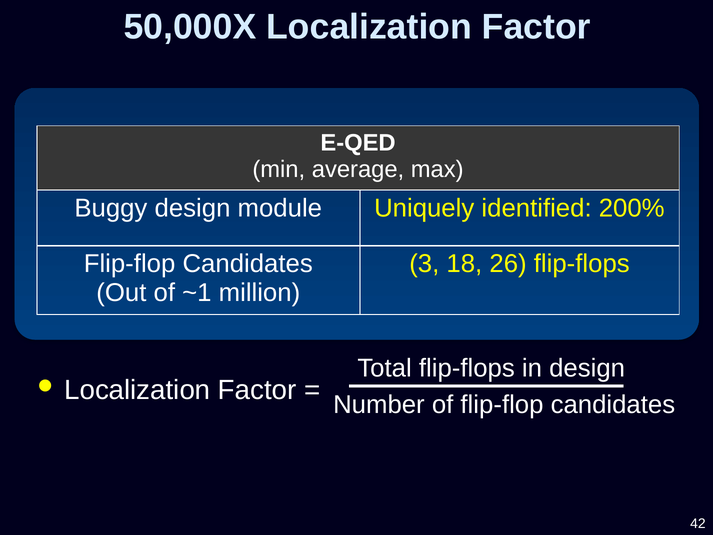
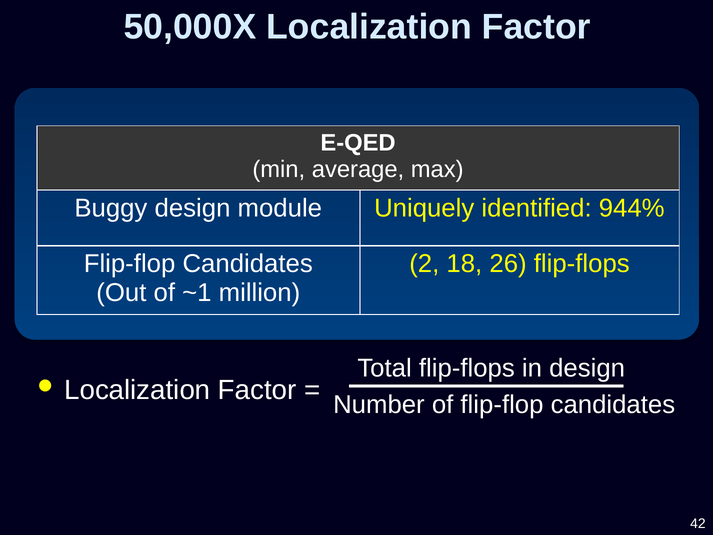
200%: 200% -> 944%
3: 3 -> 2
